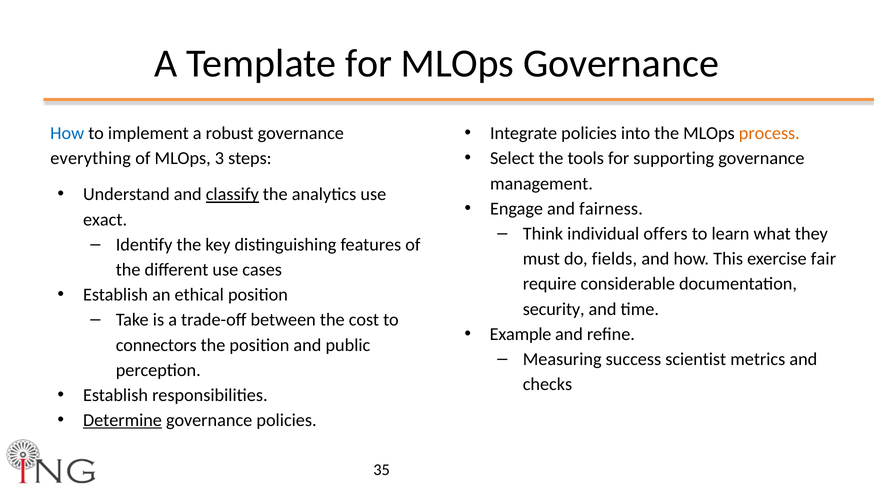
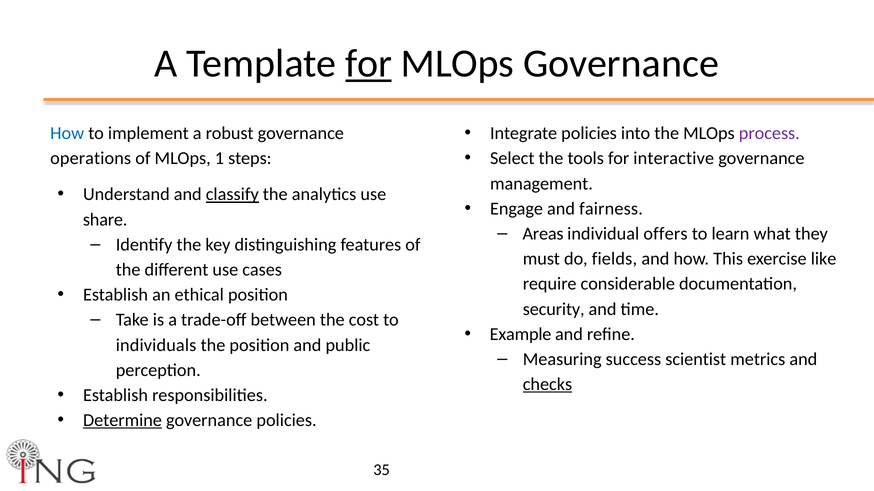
for at (369, 63) underline: none -> present
process colour: orange -> purple
supporting: supporting -> interactive
everything: everything -> operations
3: 3 -> 1
exact: exact -> share
Think: Think -> Areas
fair: fair -> like
connectors: connectors -> individuals
checks underline: none -> present
